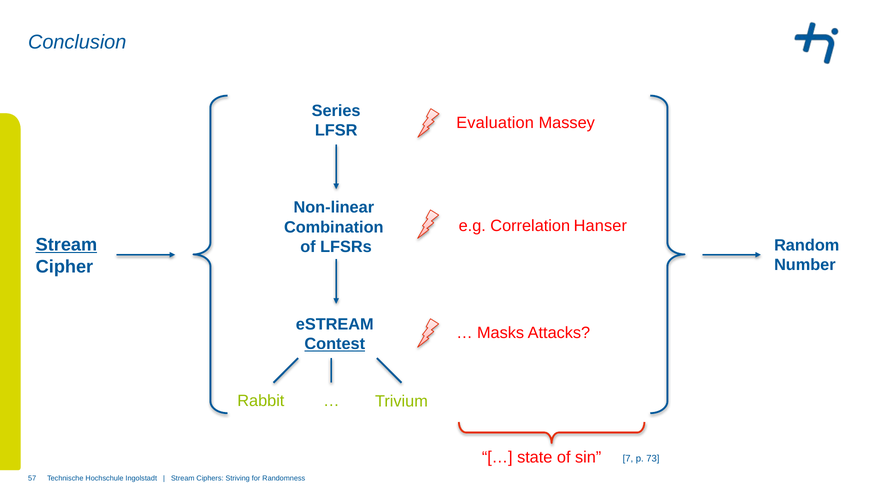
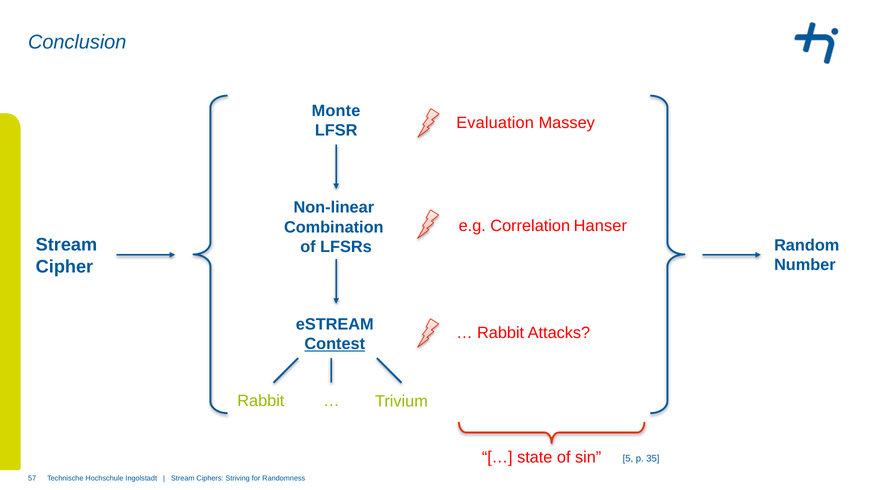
Series: Series -> Monte
Stream at (66, 244) underline: present -> none
Masks at (501, 332): Masks -> Rabbit
7: 7 -> 5
73: 73 -> 35
